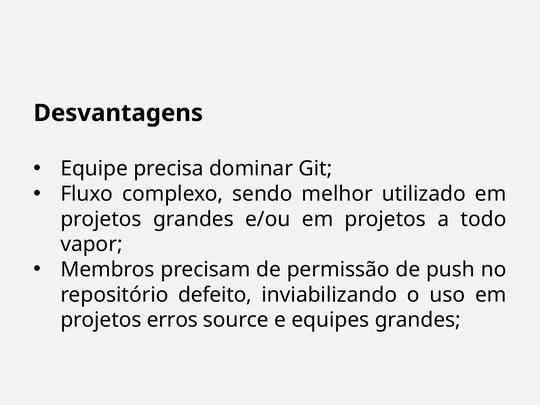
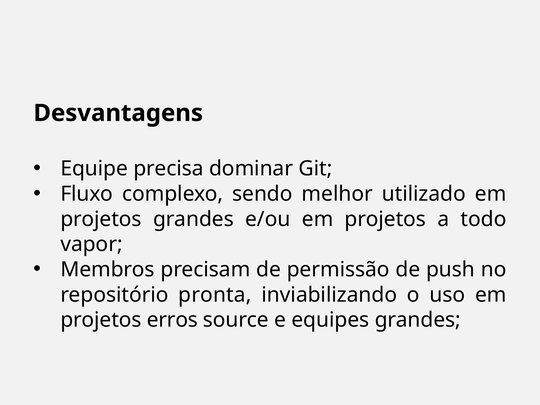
defeito: defeito -> pronta
